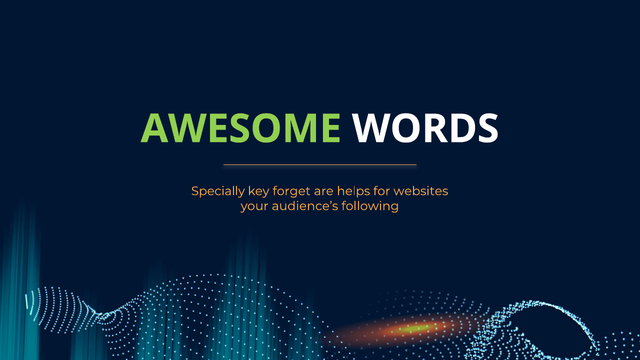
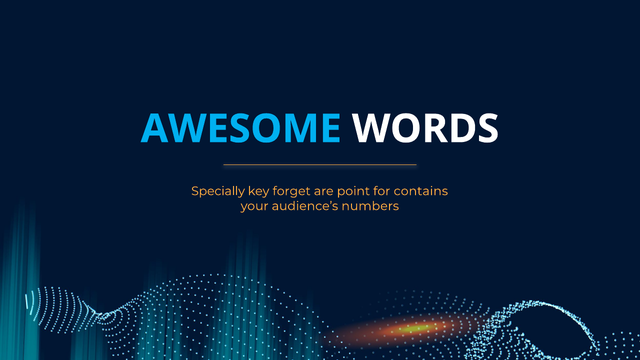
AWESOME colour: light green -> light blue
helps: helps -> point
websites: websites -> contains
following: following -> numbers
